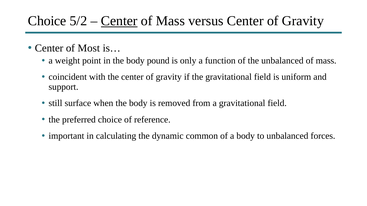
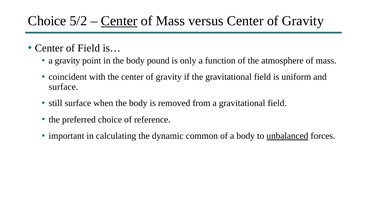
of Most: Most -> Field
a weight: weight -> gravity
the unbalanced: unbalanced -> atmosphere
support at (64, 87): support -> surface
unbalanced at (287, 136) underline: none -> present
